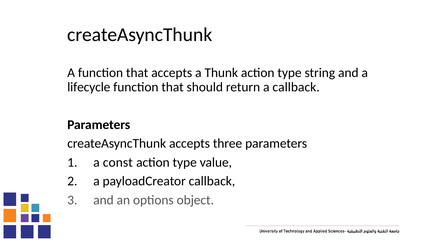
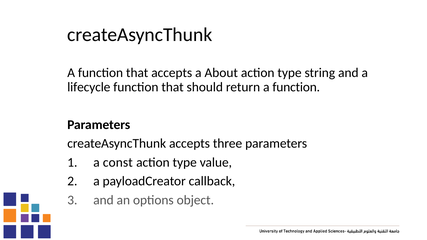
Thunk: Thunk -> About
return a callback: callback -> function
